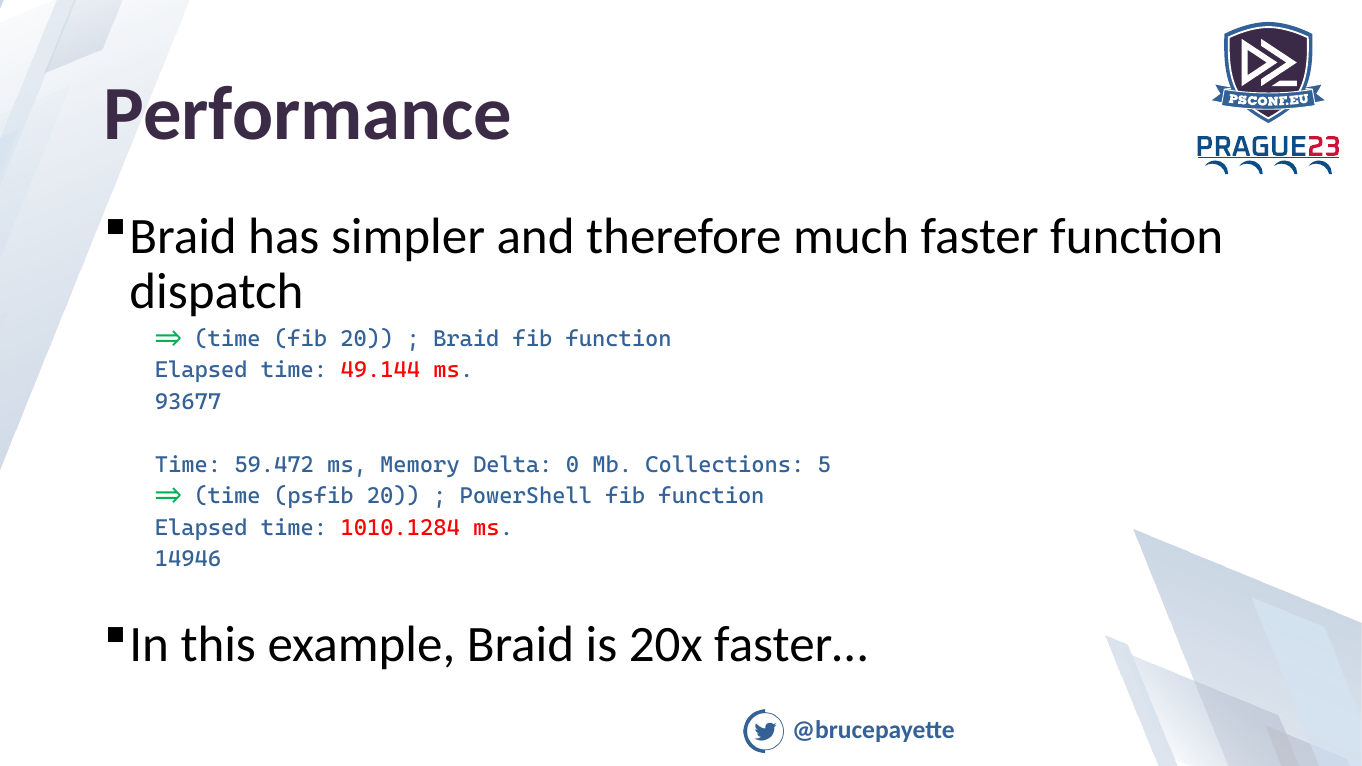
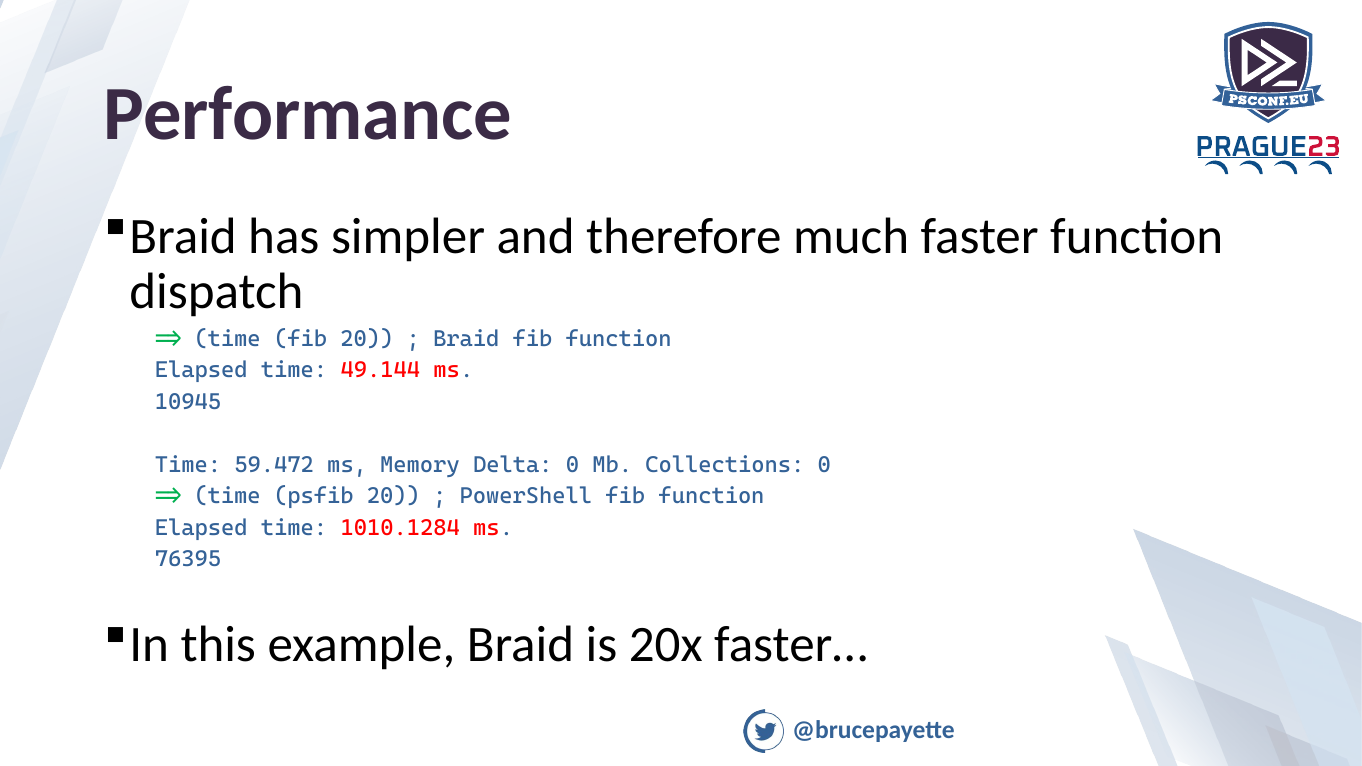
93677: 93677 -> 10945
Collections 5: 5 -> 0
14946: 14946 -> 76395
